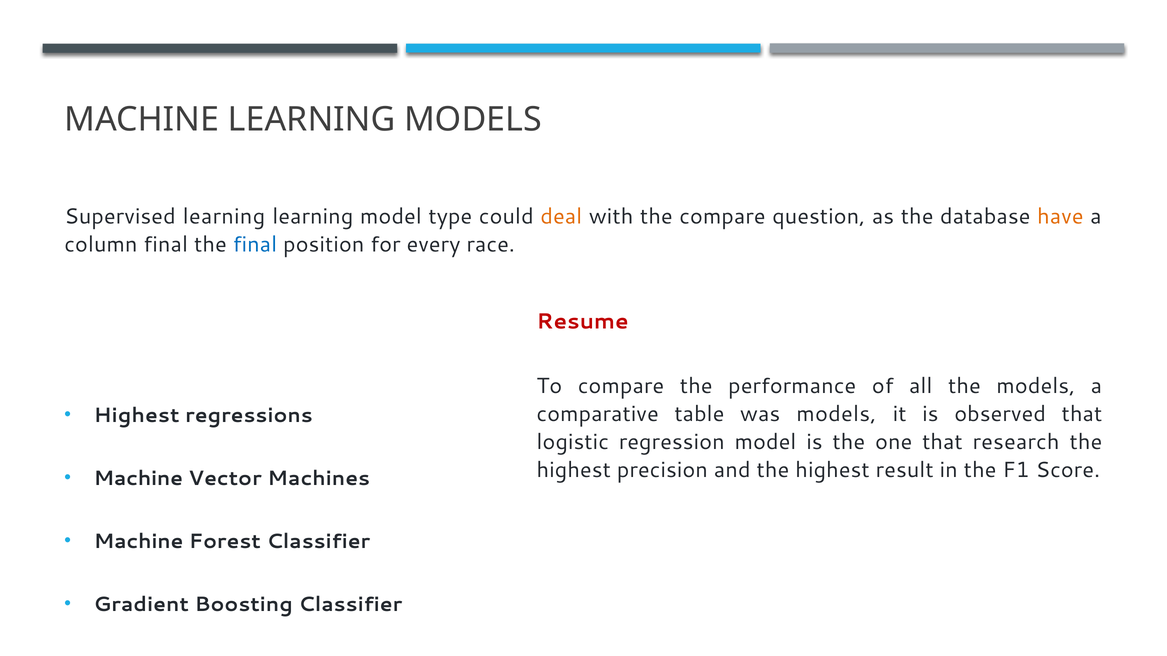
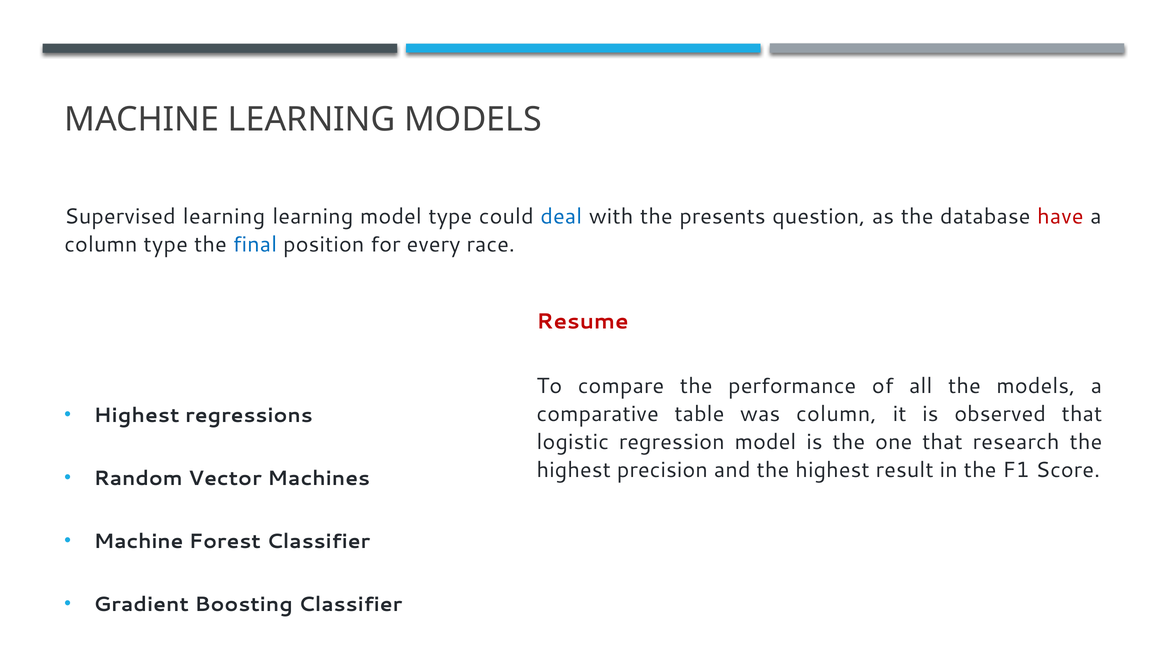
deal colour: orange -> blue
the compare: compare -> presents
have colour: orange -> red
column final: final -> type
was models: models -> column
Machine at (138, 479): Machine -> Random
